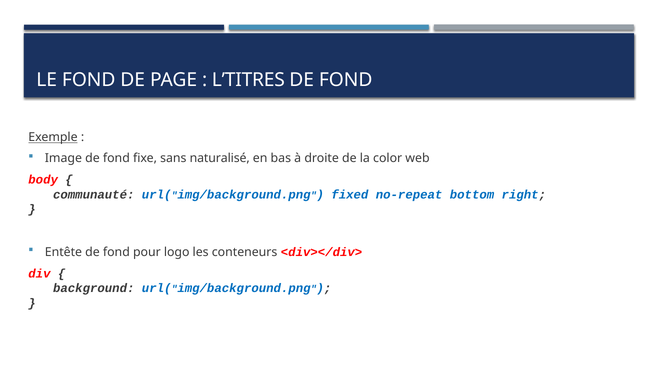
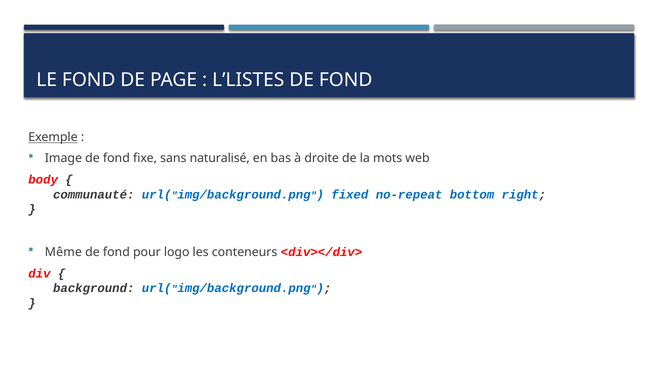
L’TITRES: L’TITRES -> L’LISTES
color: color -> mots
Entête: Entête -> Même
